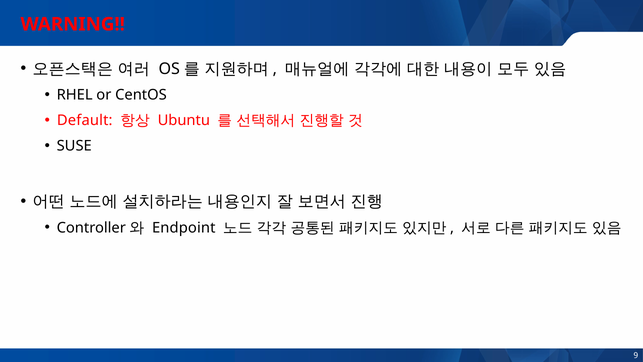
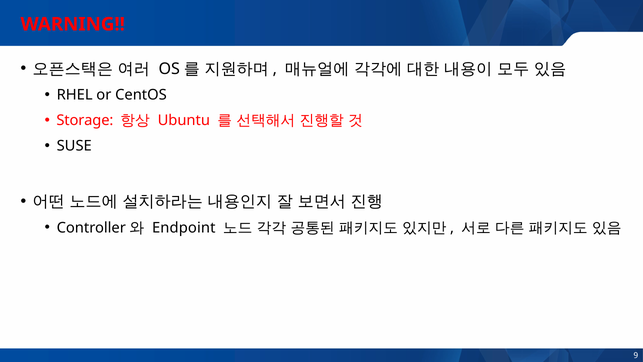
Default: Default -> Storage
